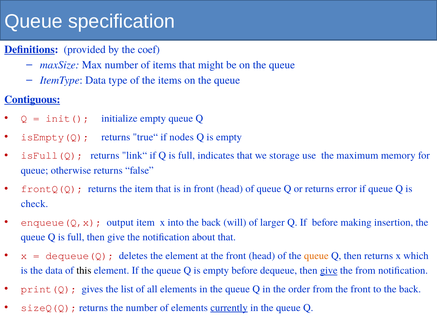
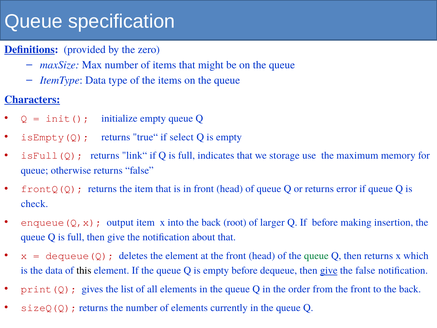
coef: coef -> zero
Contiguous: Contiguous -> Characters
nodes: nodes -> select
will: will -> root
queue at (316, 256) colour: orange -> green
the from: from -> false
currently underline: present -> none
